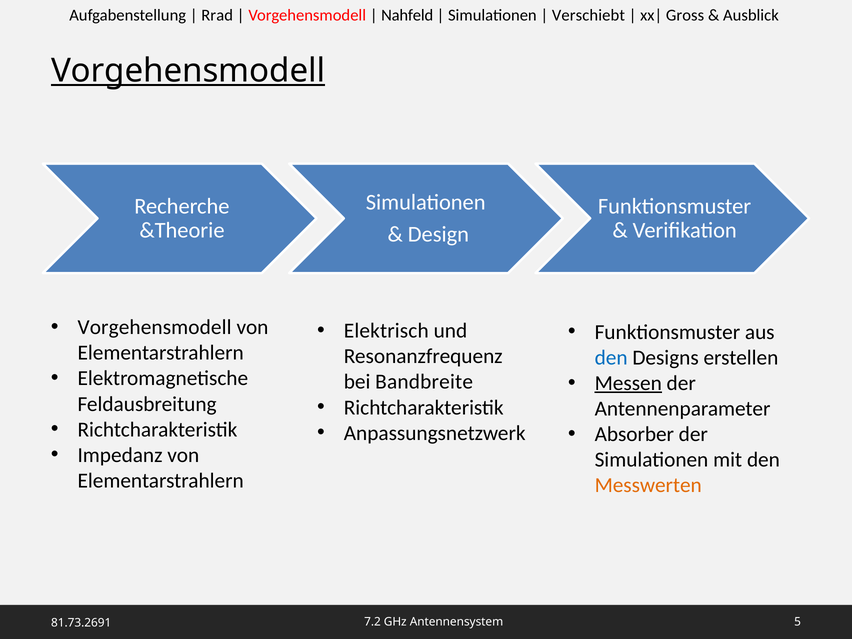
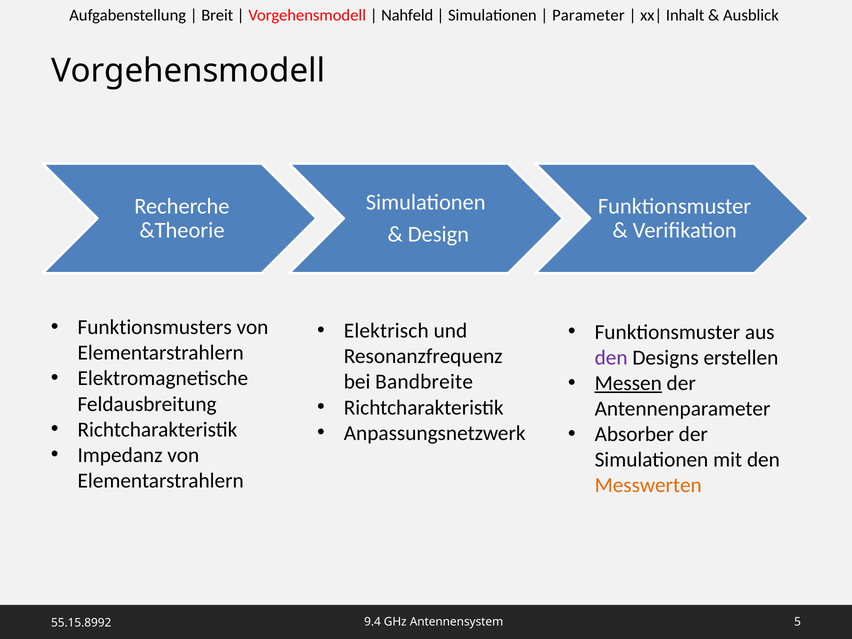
Rrad: Rrad -> Breit
Verschiebt: Verschiebt -> Parameter
Gross: Gross -> Inhalt
Vorgehensmodell at (188, 71) underline: present -> none
Vorgehensmodell at (155, 327): Vorgehensmodell -> Funktionsmusters
den at (611, 358) colour: blue -> purple
7.2: 7.2 -> 9.4
81.73.2691: 81.73.2691 -> 55.15.8992
